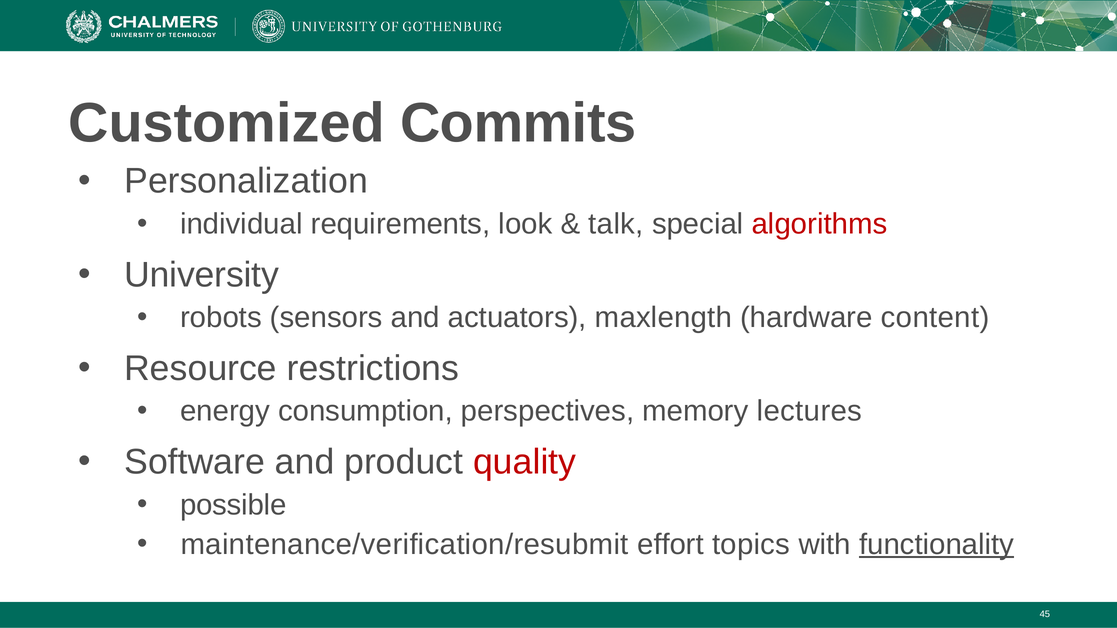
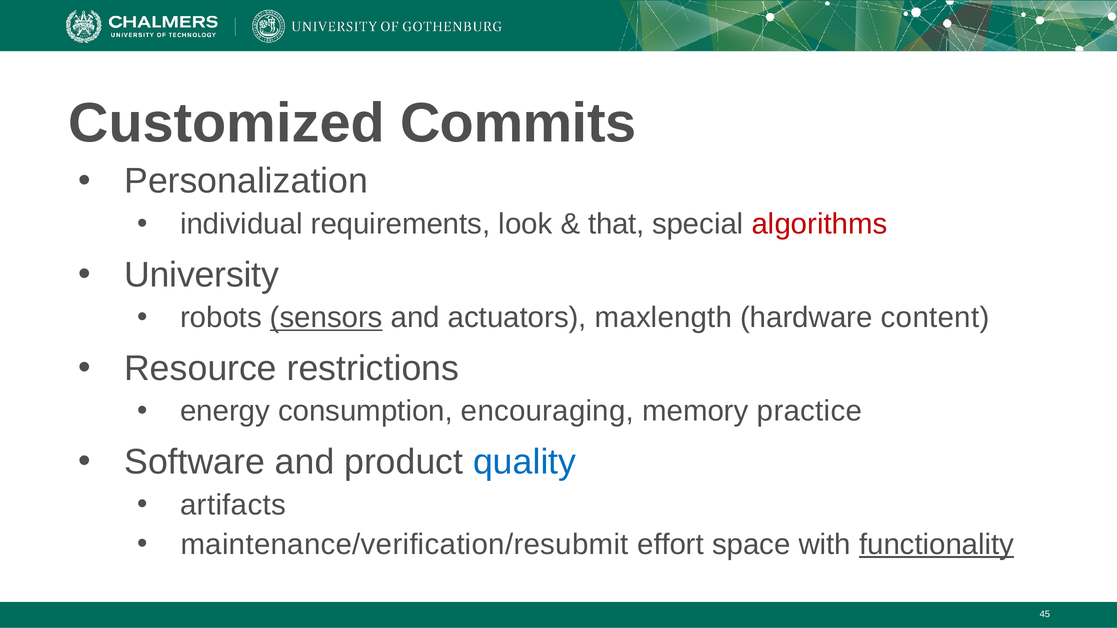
talk: talk -> that
sensors underline: none -> present
perspectives: perspectives -> encouraging
lectures: lectures -> practice
quality colour: red -> blue
possible: possible -> artifacts
topics: topics -> space
